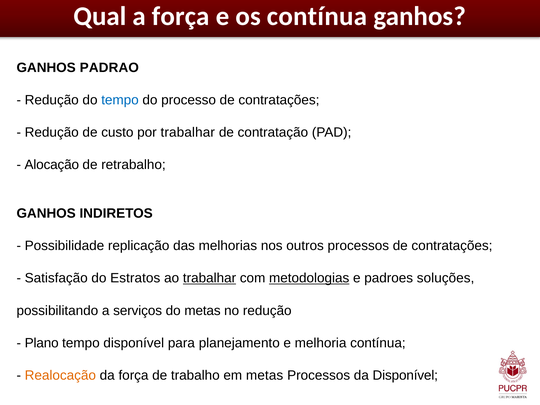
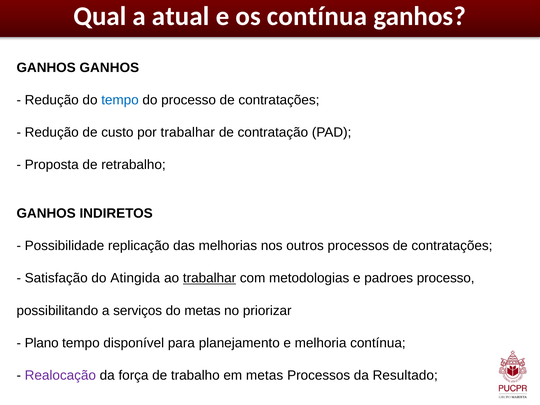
a força: força -> atual
PADRAO at (109, 68): PADRAO -> GANHOS
Alocação: Alocação -> Proposta
Estratos: Estratos -> Atingida
metodologias underline: present -> none
padroes soluções: soluções -> processo
no redução: redução -> priorizar
Realocação colour: orange -> purple
da Disponível: Disponível -> Resultado
